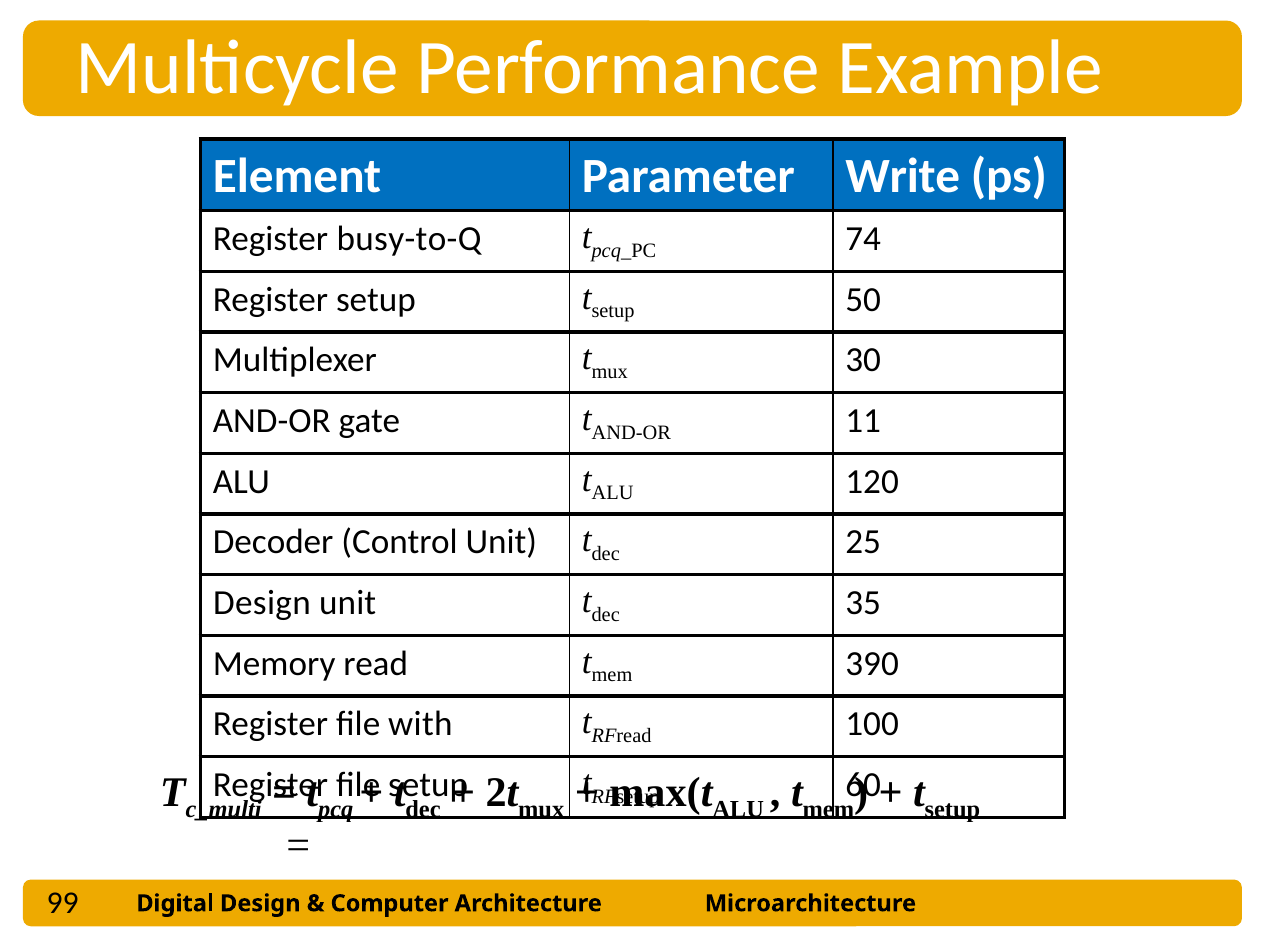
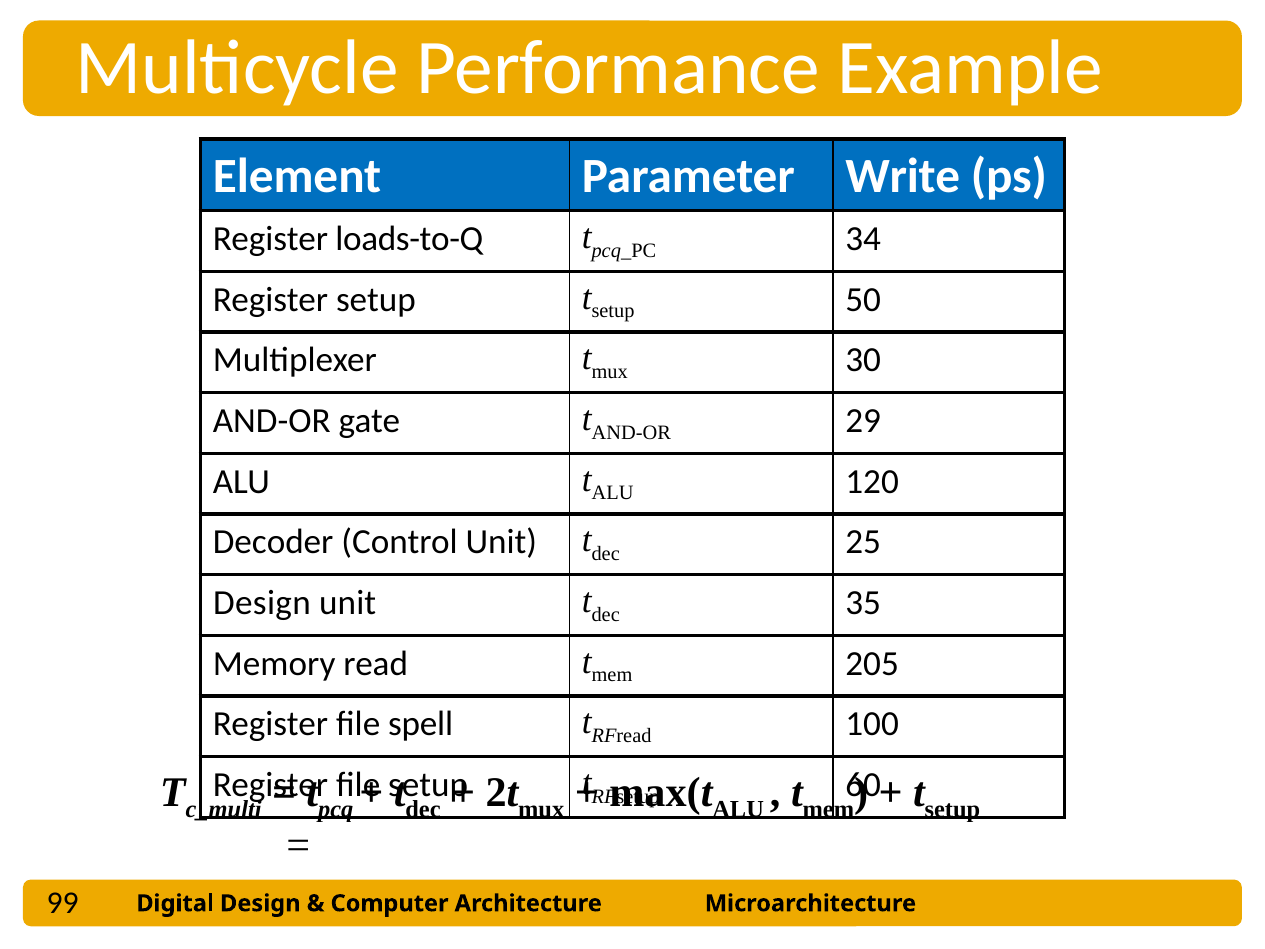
busy-to-Q: busy-to-Q -> loads-to-Q
74: 74 -> 34
11: 11 -> 29
390: 390 -> 205
with: with -> spell
